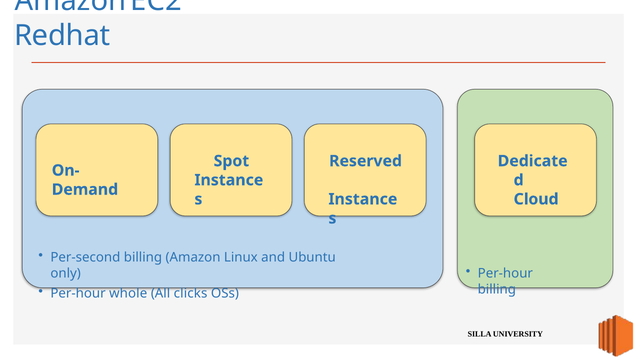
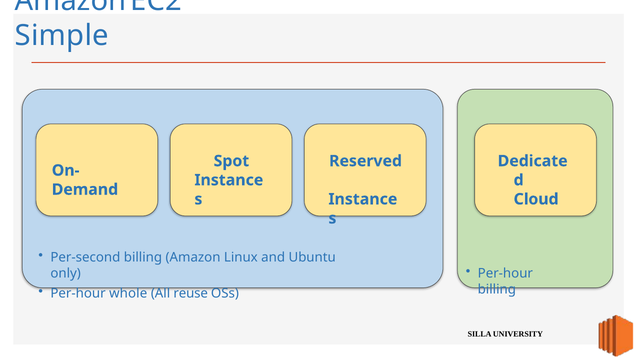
Redhat: Redhat -> Simple
clicks: clicks -> reuse
